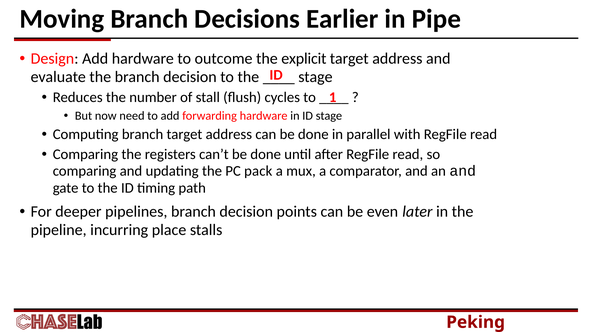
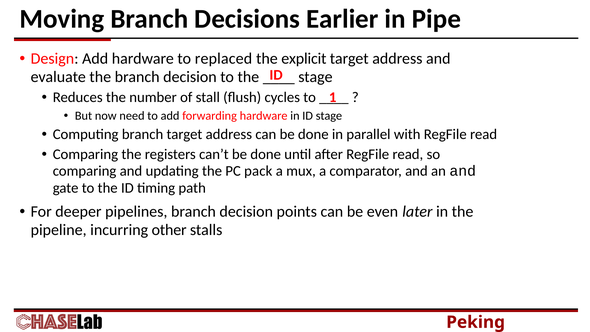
outcome: outcome -> replaced
place: place -> other
